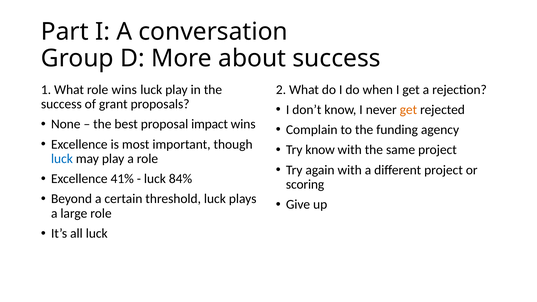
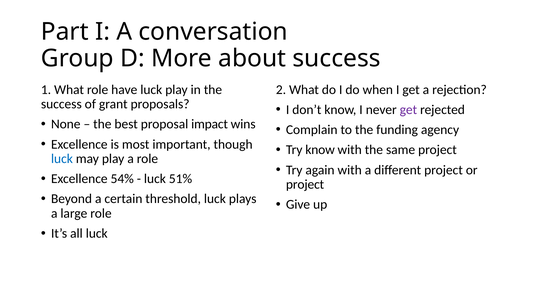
role wins: wins -> have
get at (408, 110) colour: orange -> purple
41%: 41% -> 54%
84%: 84% -> 51%
scoring at (305, 184): scoring -> project
